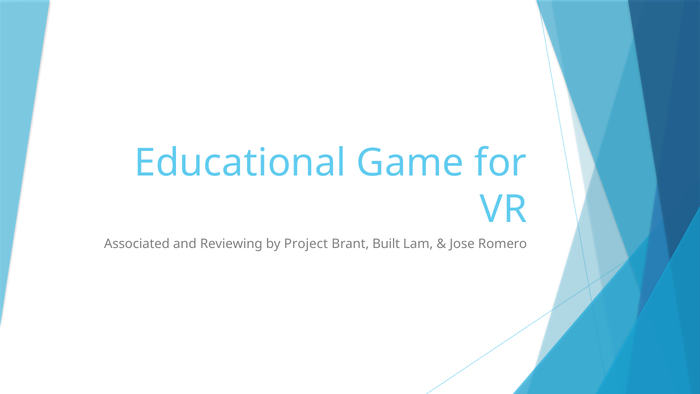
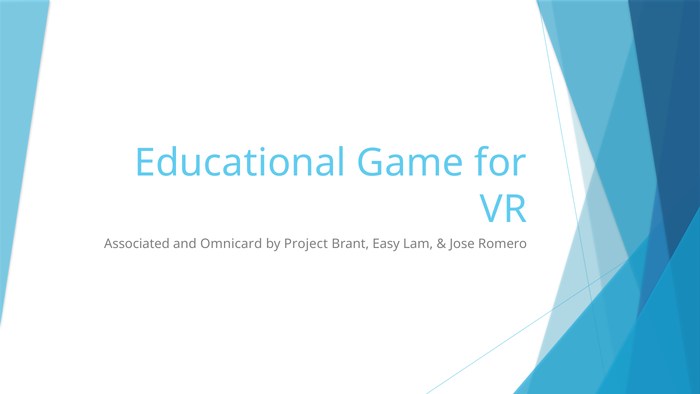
Reviewing: Reviewing -> Omnicard
Built: Built -> Easy
